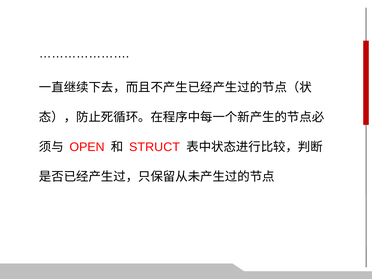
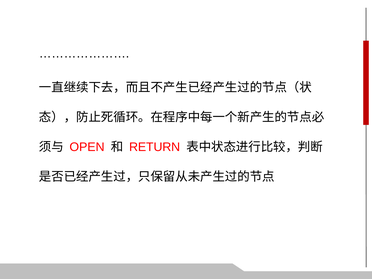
STRUCT: STRUCT -> RETURN
